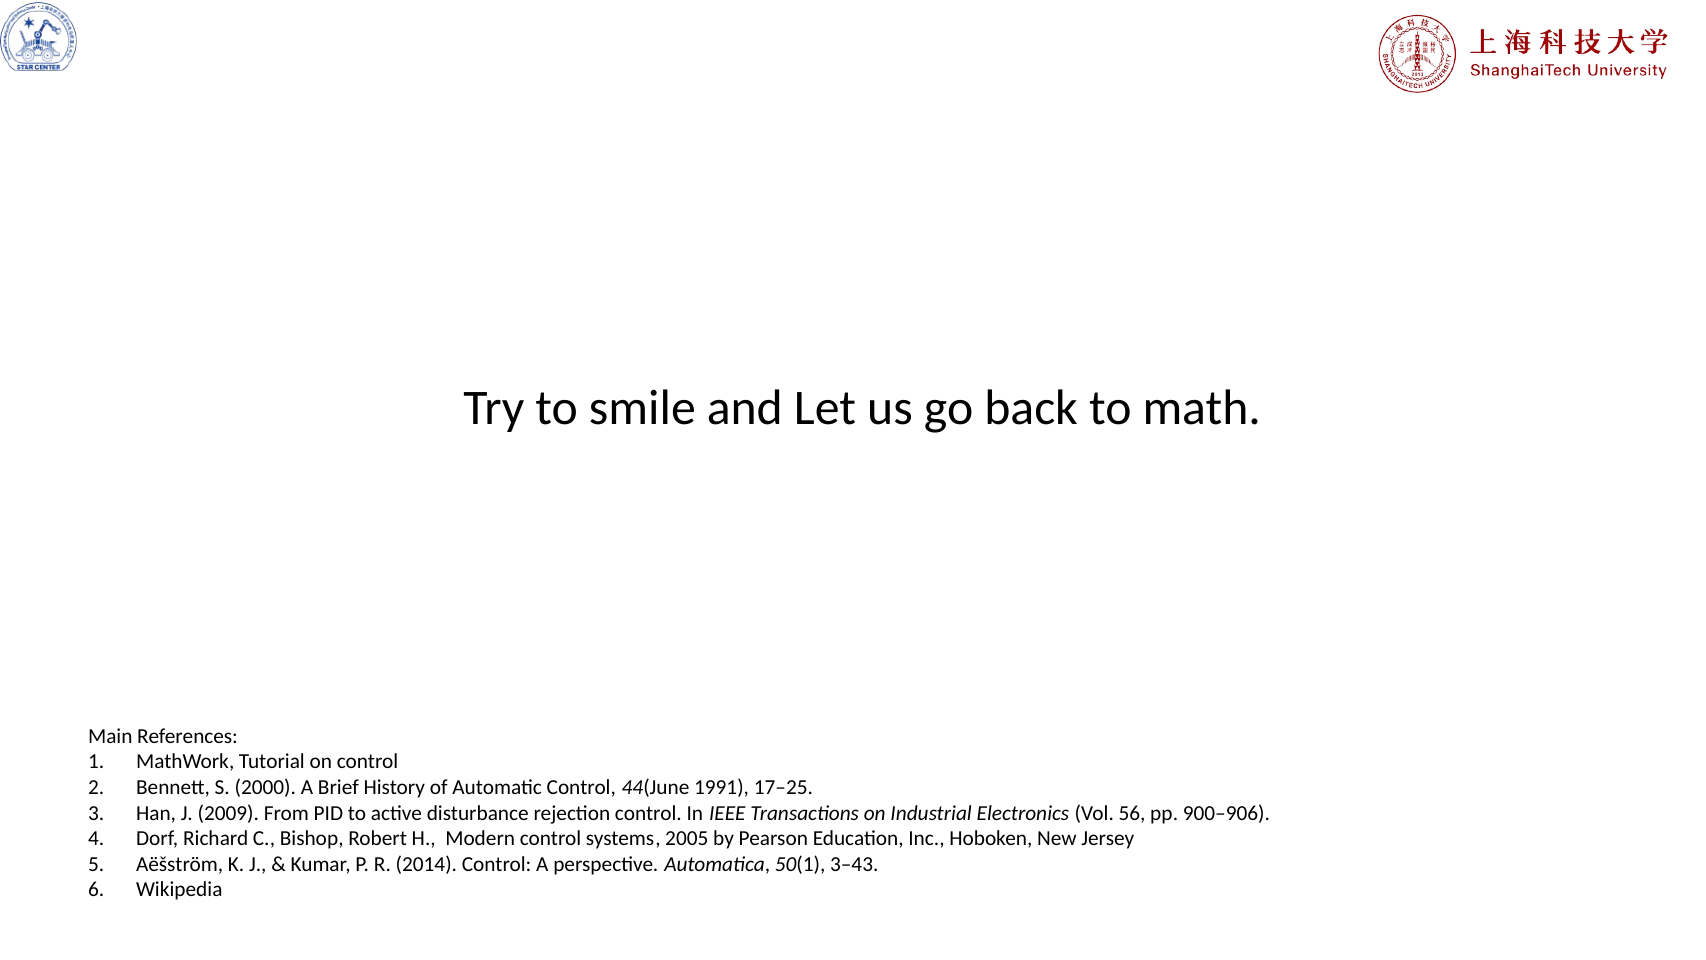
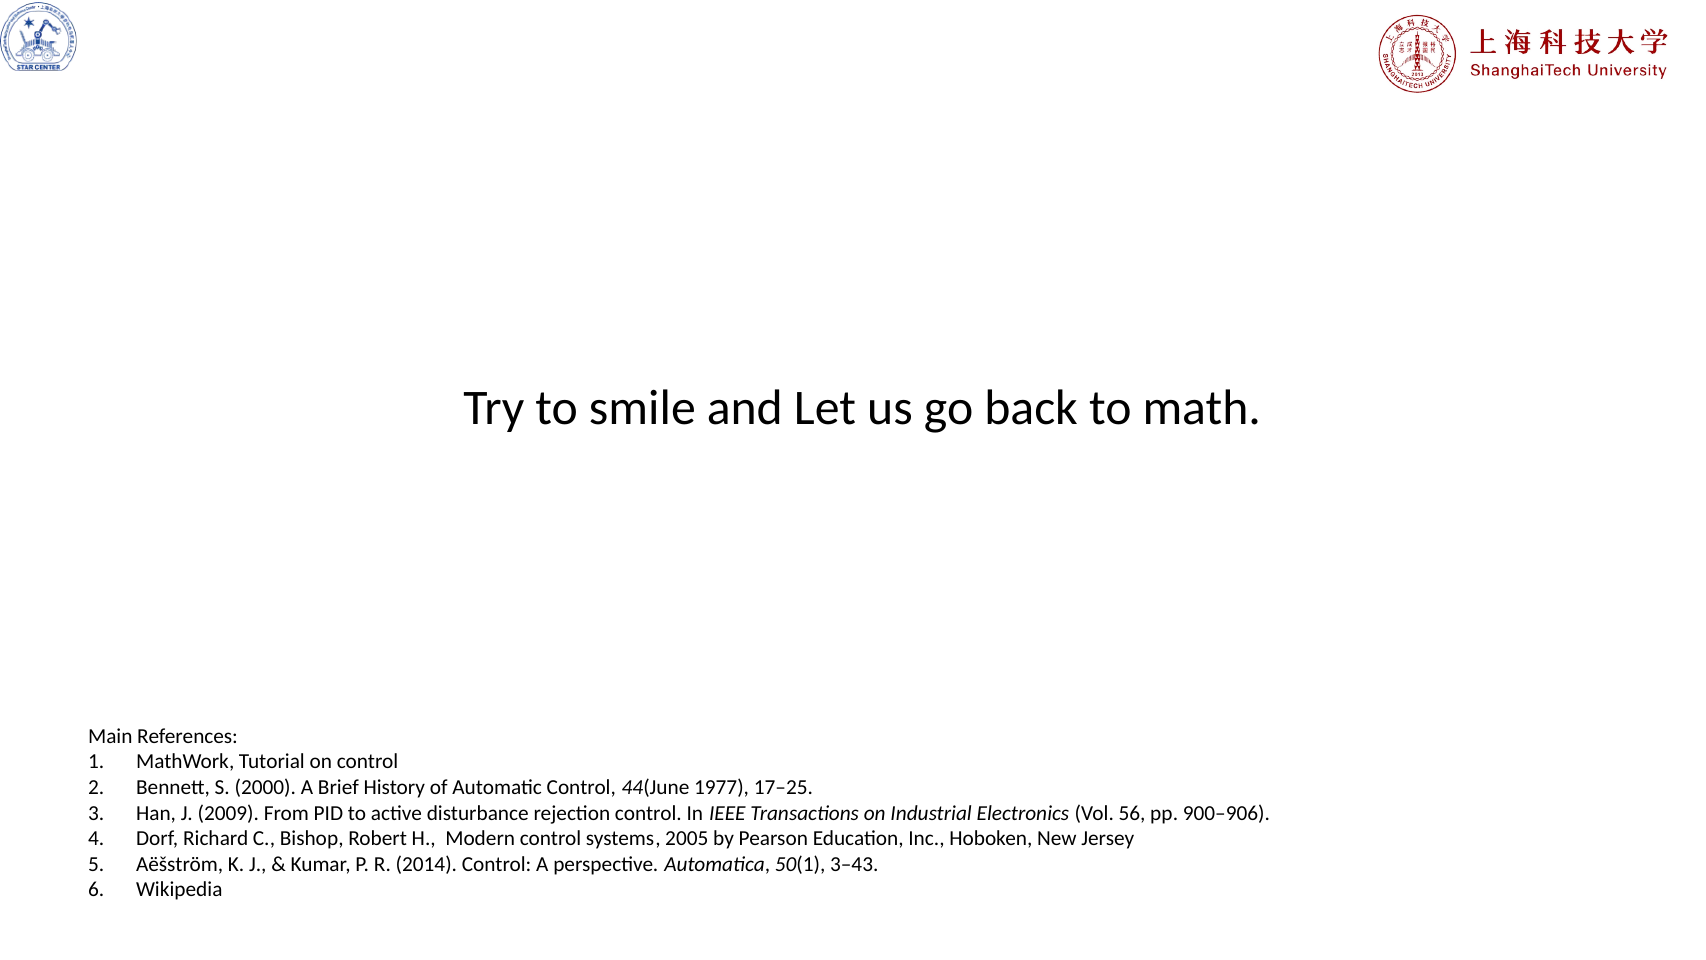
1991: 1991 -> 1977
